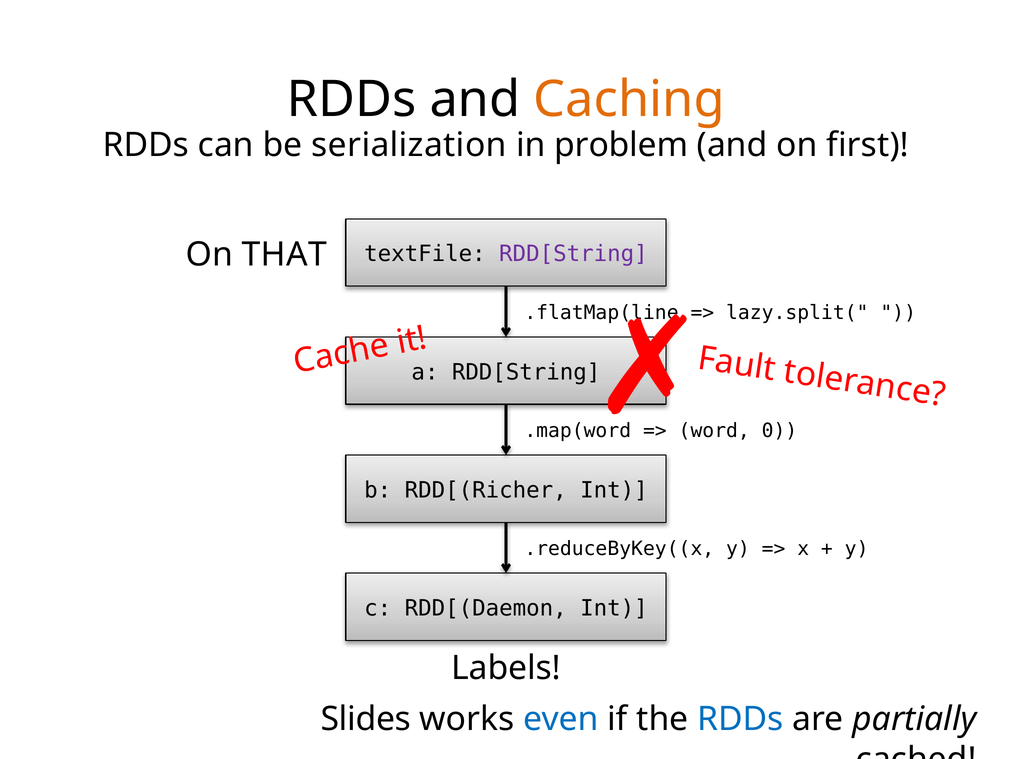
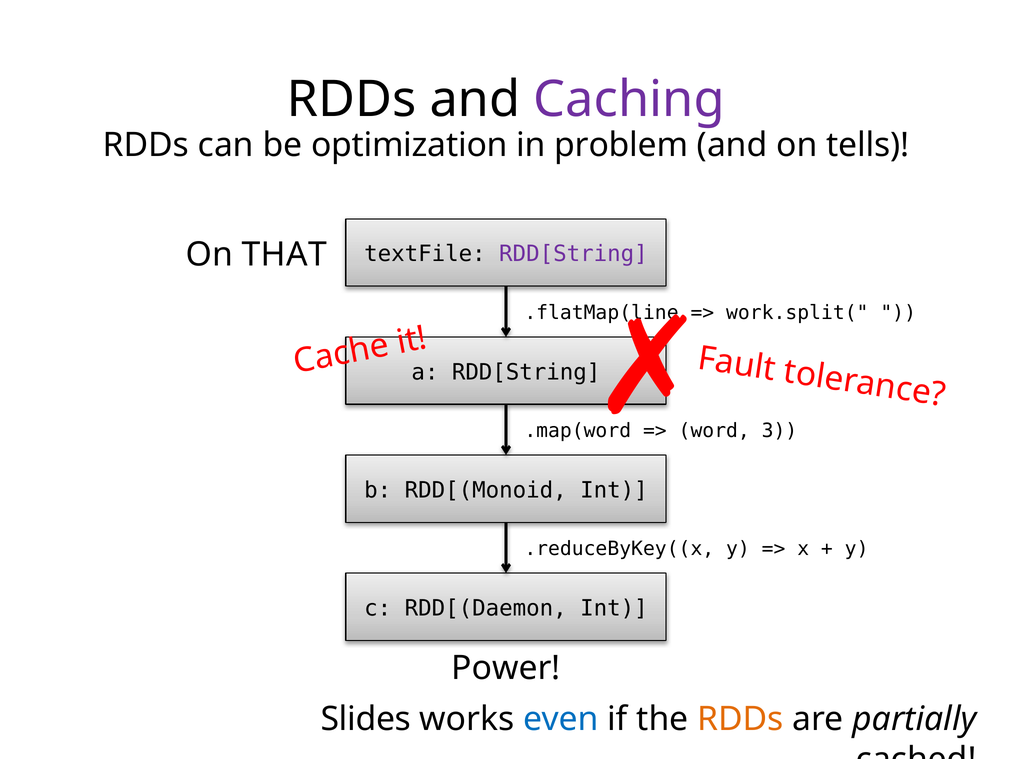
Caching colour: orange -> purple
serialization: serialization -> optimization
first: first -> tells
lazy.split(: lazy.split( -> work.split(
0: 0 -> 3
RDD[(Richer: RDD[(Richer -> RDD[(Monoid
Labels: Labels -> Power
RDDs at (740, 719) colour: blue -> orange
